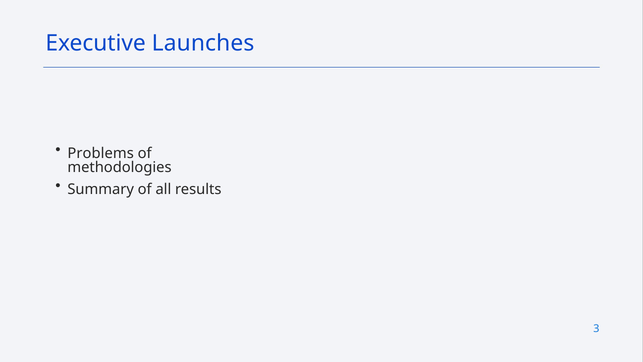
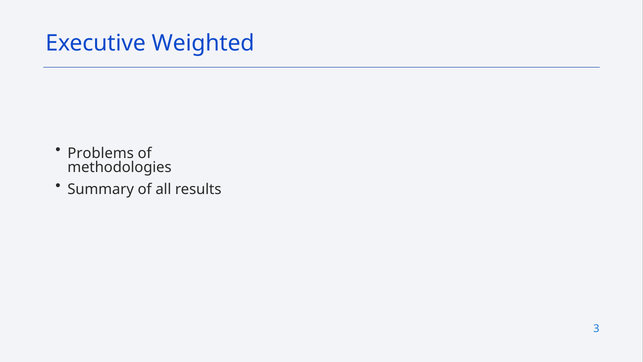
Launches: Launches -> Weighted
